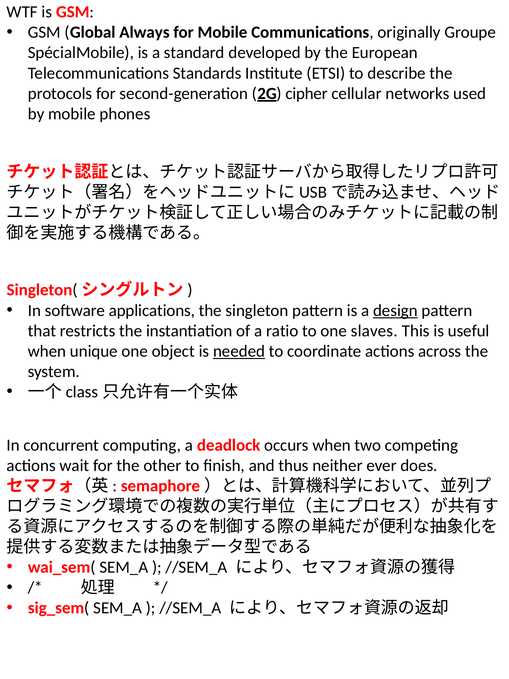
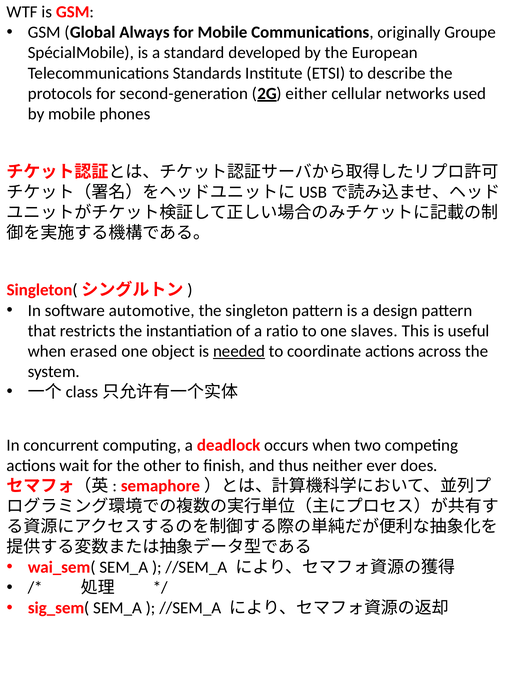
cipher: cipher -> either
applications: applications -> automotive
design underline: present -> none
unique: unique -> erased
